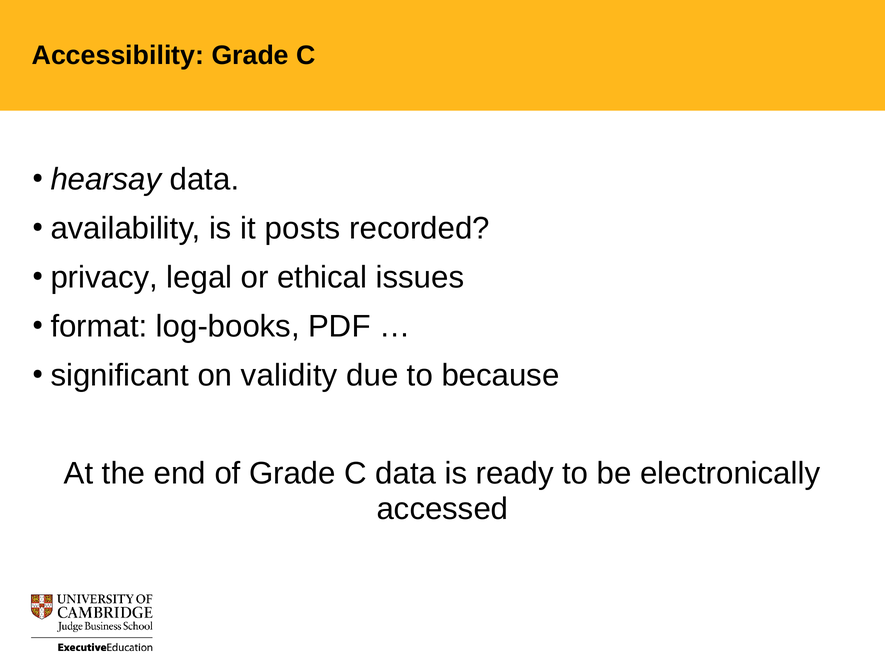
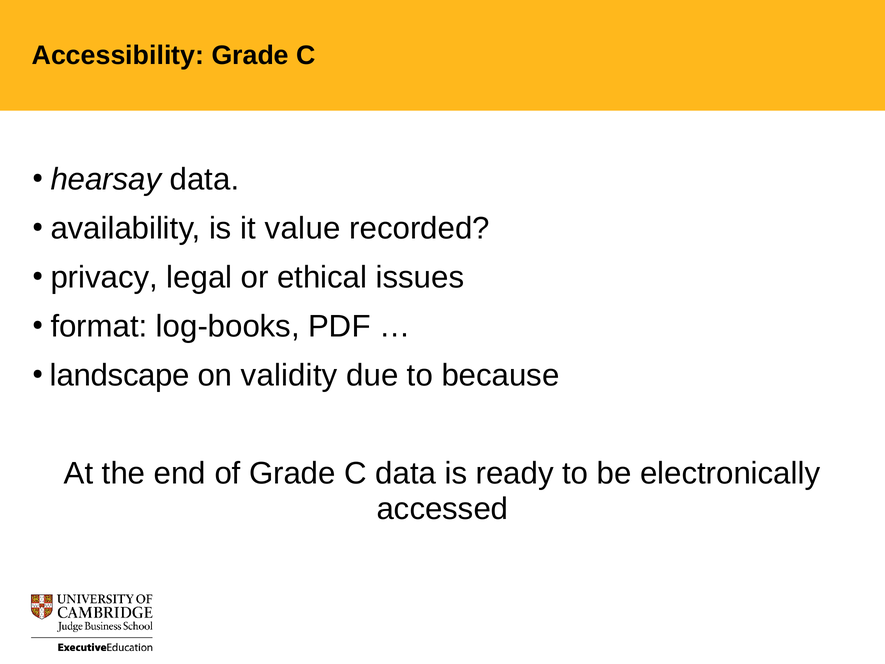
posts: posts -> value
significant: significant -> landscape
